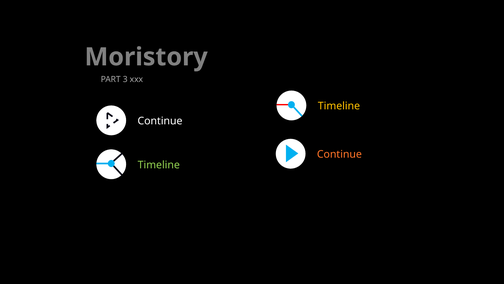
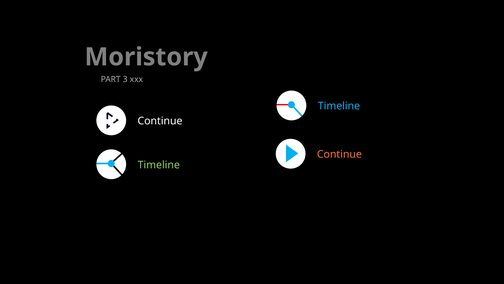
Timeline at (339, 106) colour: yellow -> light blue
